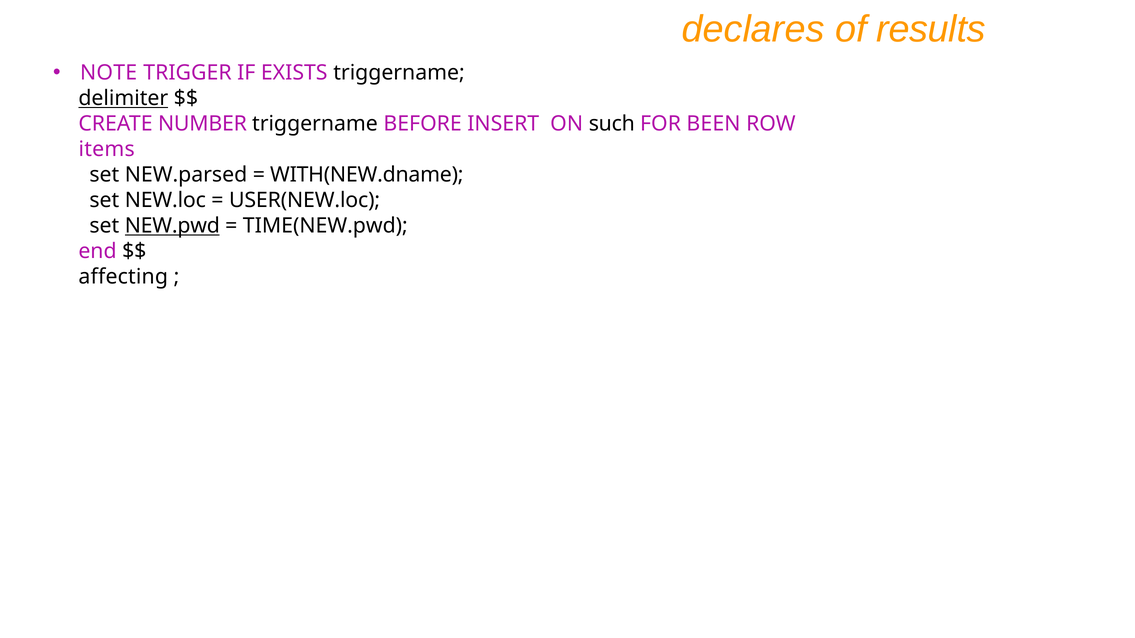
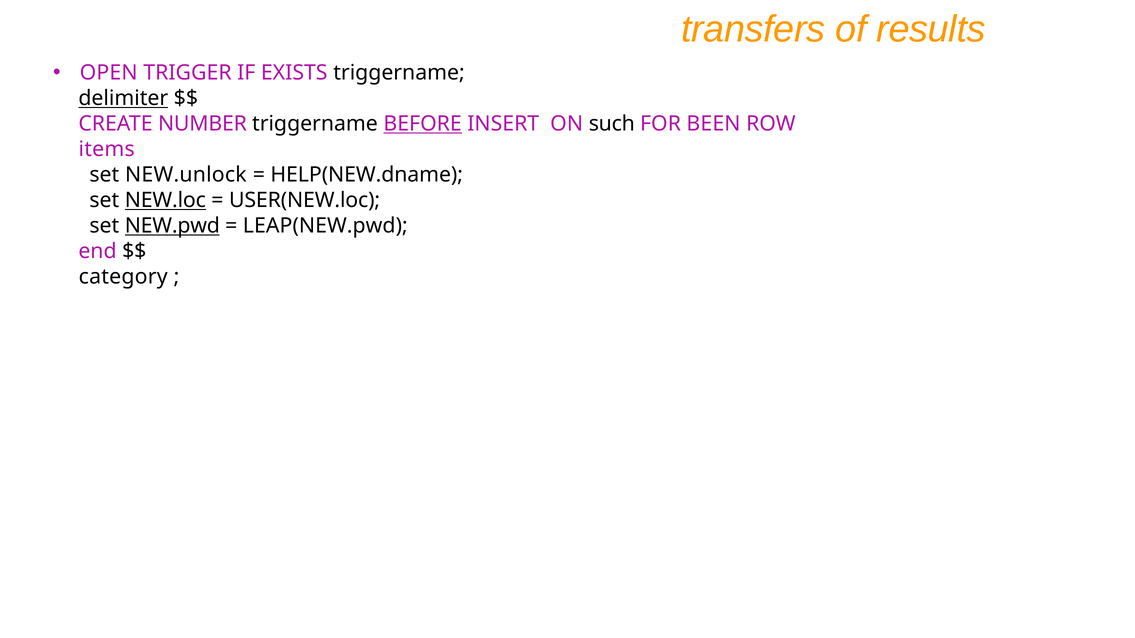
declares: declares -> transfers
NOTE: NOTE -> OPEN
BEFORE underline: none -> present
NEW.parsed: NEW.parsed -> NEW.unlock
WITH(NEW.dname: WITH(NEW.dname -> HELP(NEW.dname
NEW.loc underline: none -> present
TIME(NEW.pwd: TIME(NEW.pwd -> LEAP(NEW.pwd
affecting: affecting -> category
